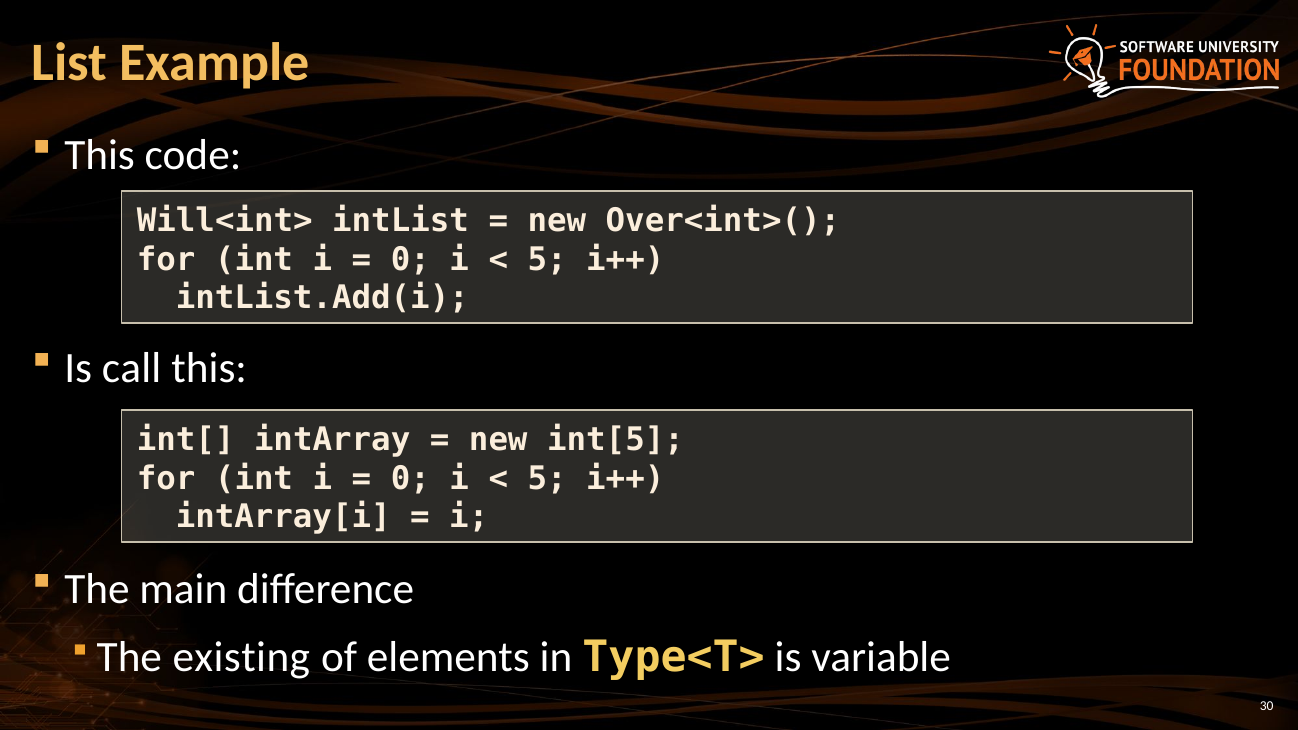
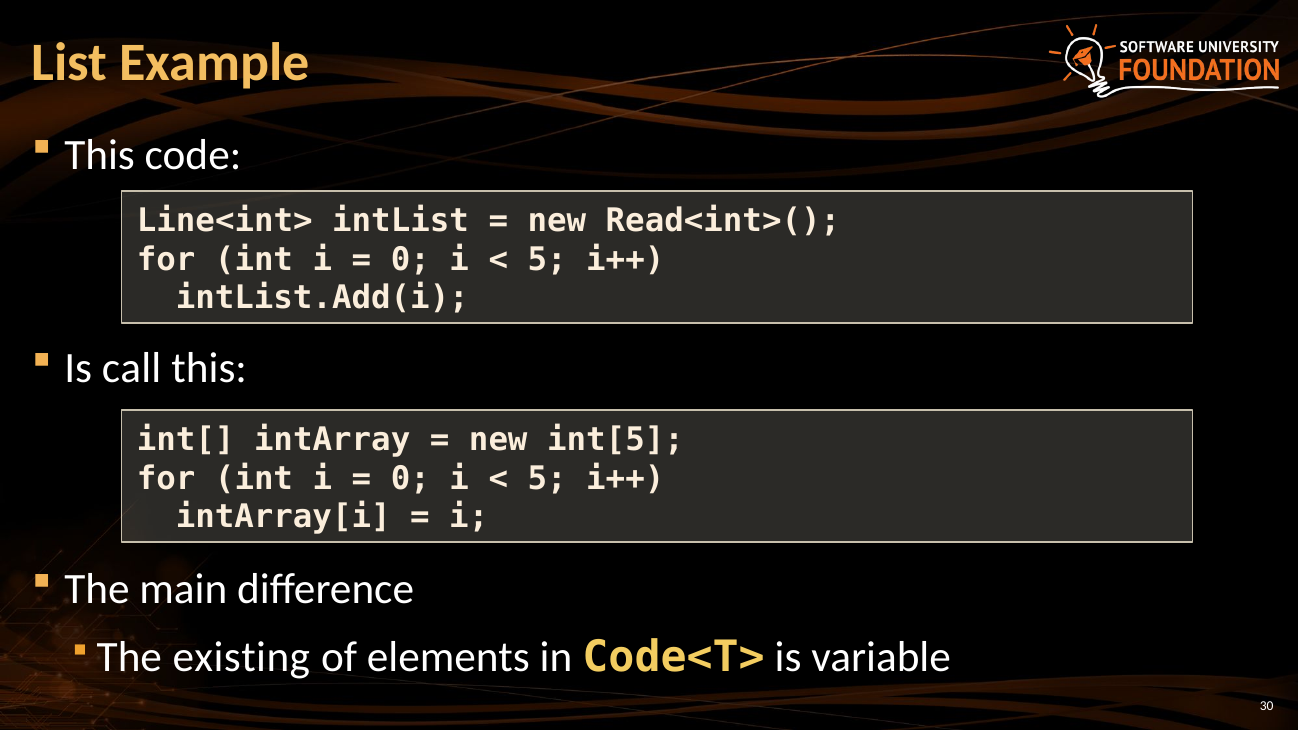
Will<int>: Will<int> -> Line<int>
Over<int>(: Over<int>( -> Read<int>(
Type<T>: Type<T> -> Code<T>
